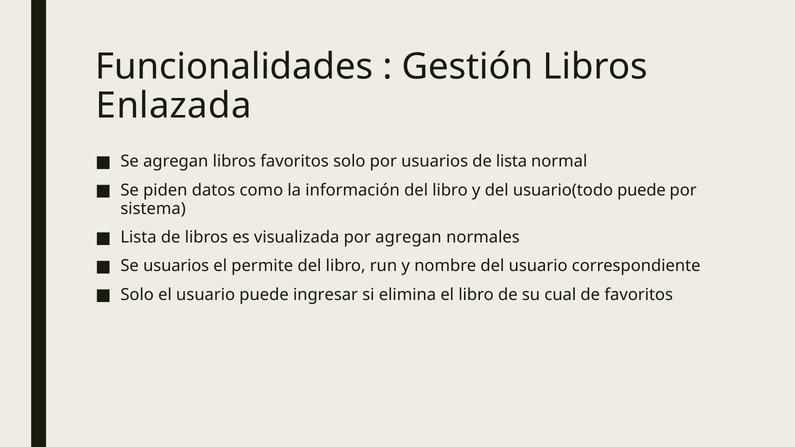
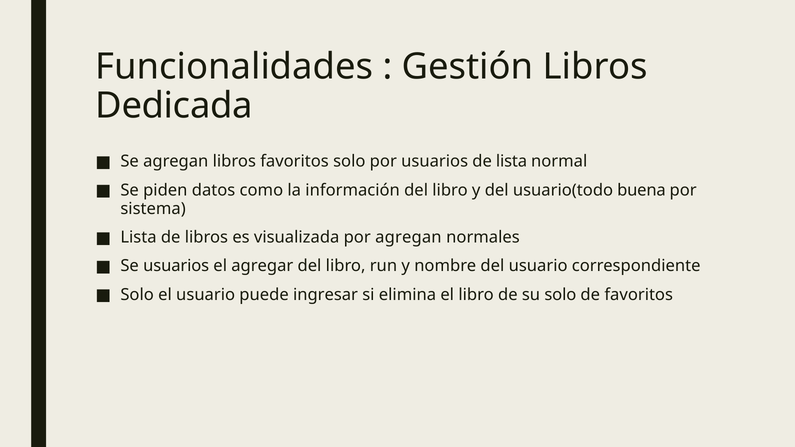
Enlazada: Enlazada -> Dedicada
usuario(todo puede: puede -> buena
permite: permite -> agregar
su cual: cual -> solo
